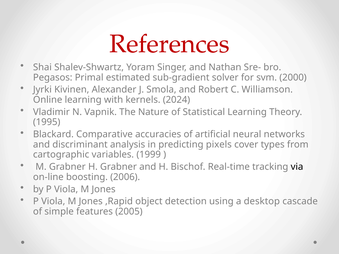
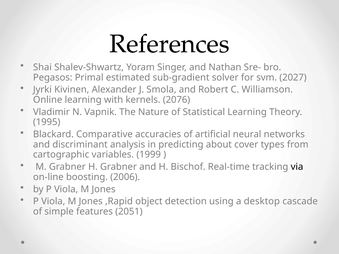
References colour: red -> black
2000: 2000 -> 2027
2024: 2024 -> 2076
pixels: pixels -> about
2005: 2005 -> 2051
